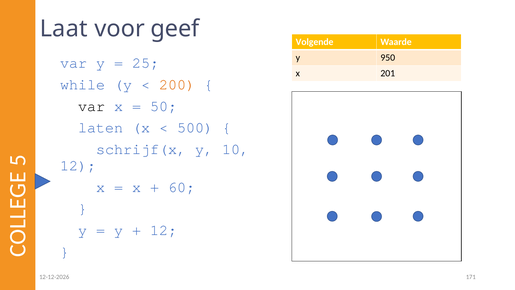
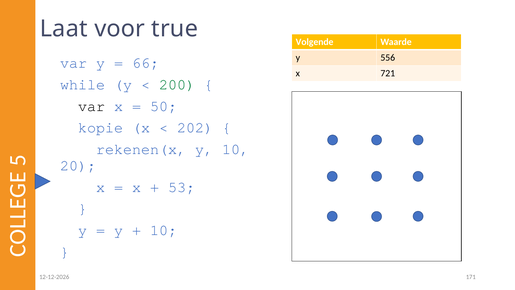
geef: geef -> true
950: 950 -> 556
25: 25 -> 66
201: 201 -> 721
200 colour: orange -> green
laten: laten -> kopie
500: 500 -> 202
schrijf(x: schrijf(x -> rekenen(x
12 at (78, 165): 12 -> 20
60: 60 -> 53
12 at (164, 230): 12 -> 10
